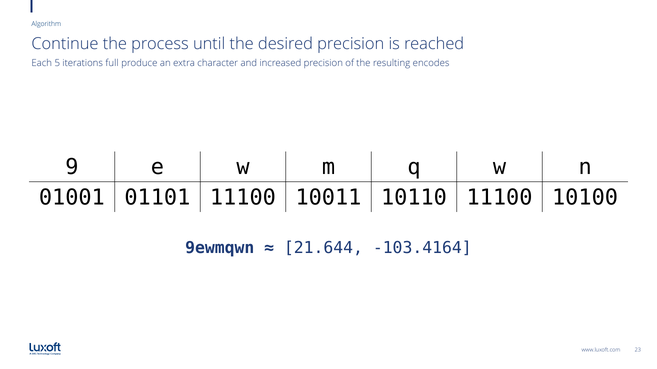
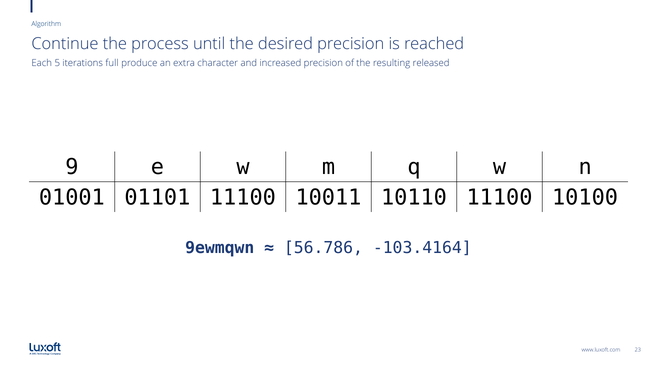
encodes: encodes -> released
21.644: 21.644 -> 56.786
